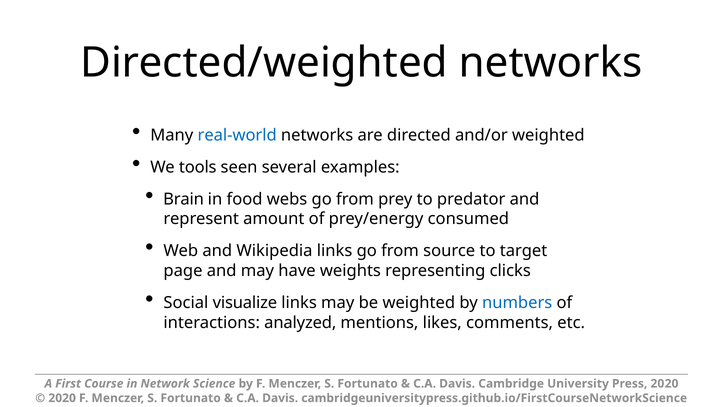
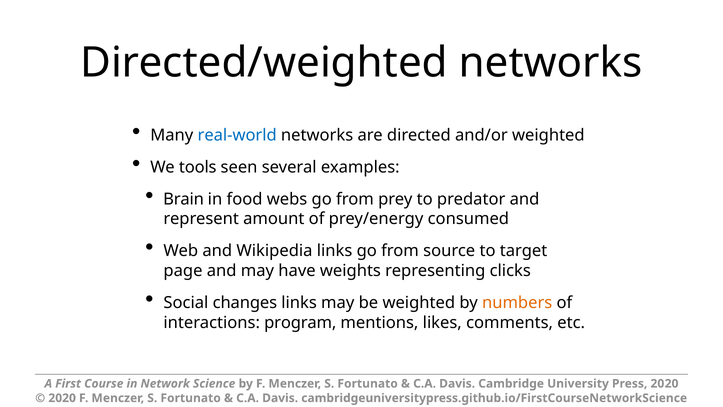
visualize: visualize -> changes
numbers colour: blue -> orange
analyzed: analyzed -> program
